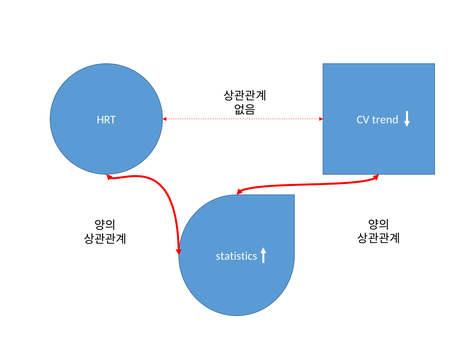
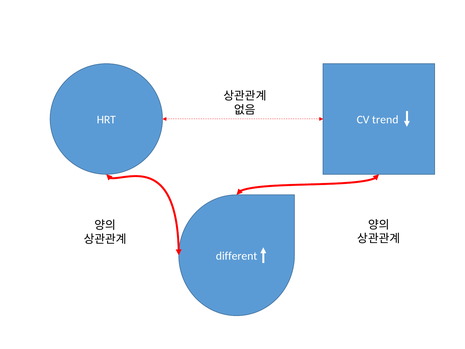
statistics: statistics -> different
